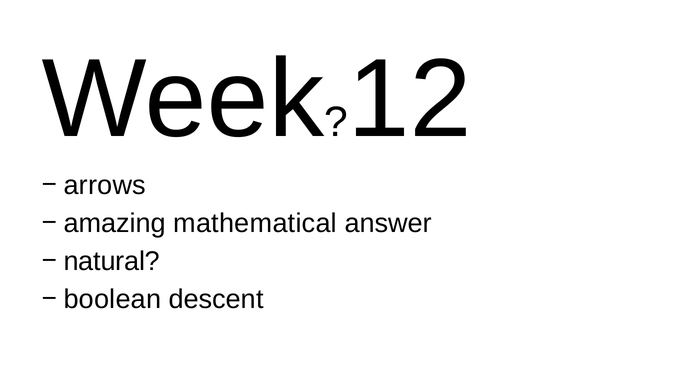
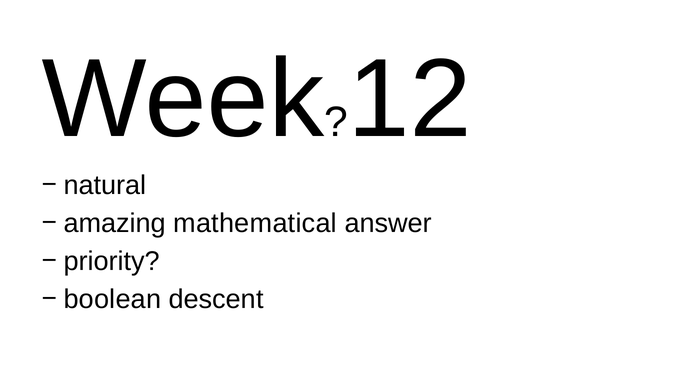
arrows: arrows -> natural
natural: natural -> priority
